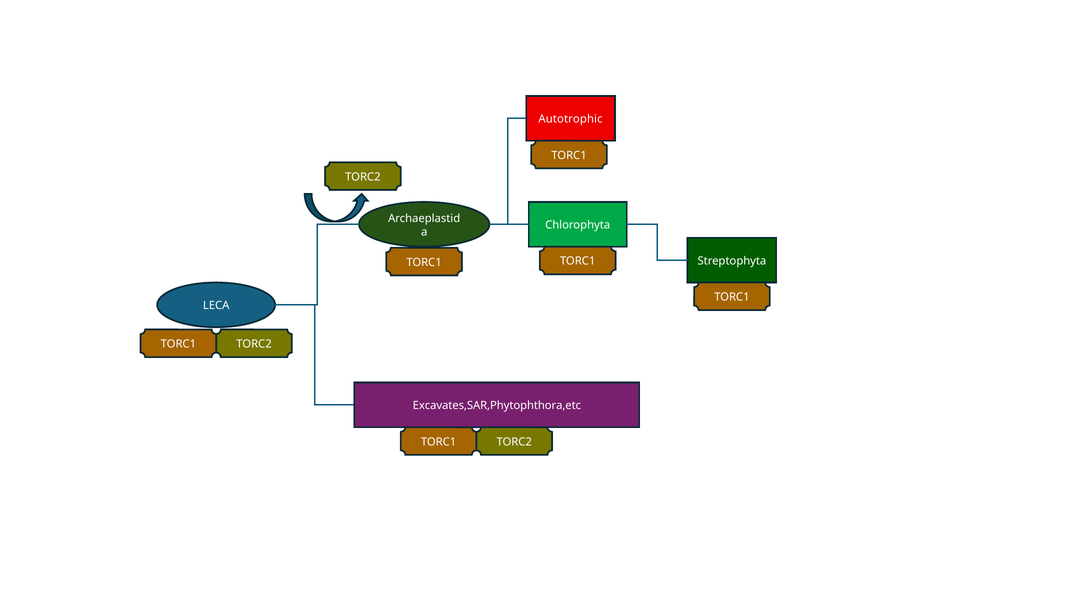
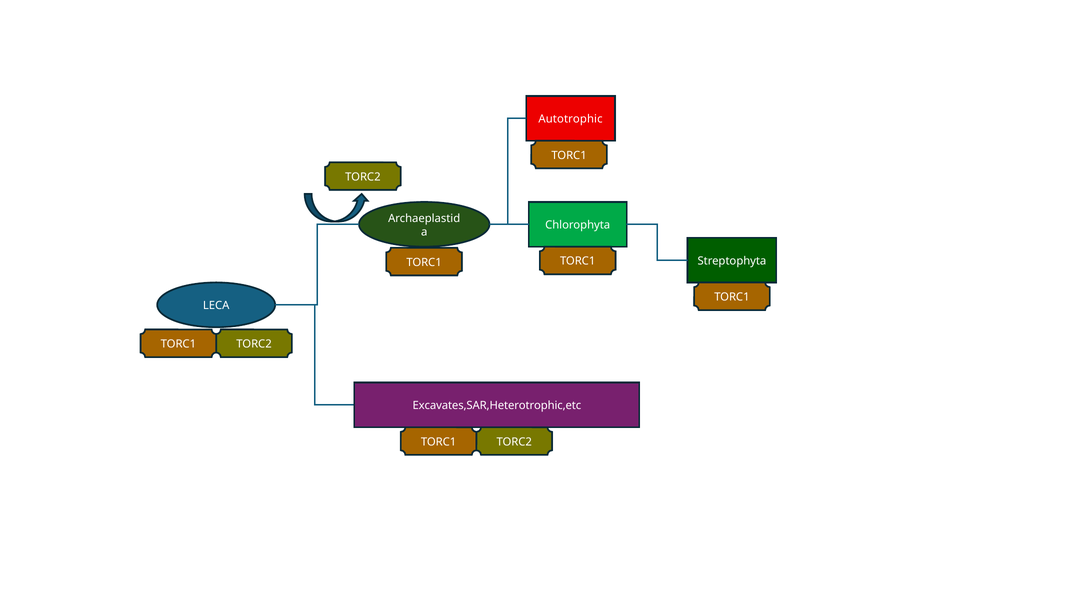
Excavates,SAR,Phytophthora,etc: Excavates,SAR,Phytophthora,etc -> Excavates,SAR,Heterotrophic,etc
